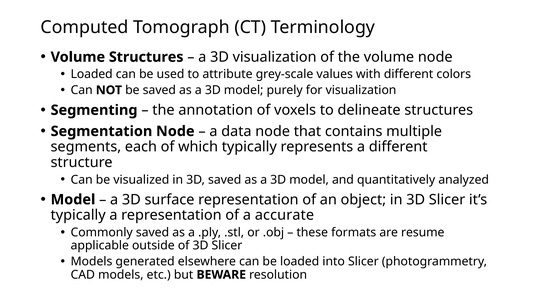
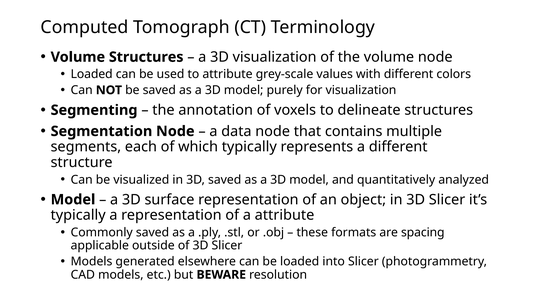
a accurate: accurate -> attribute
resume: resume -> spacing
